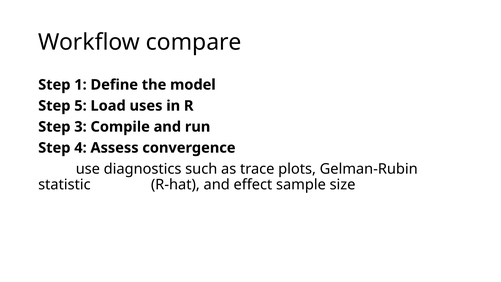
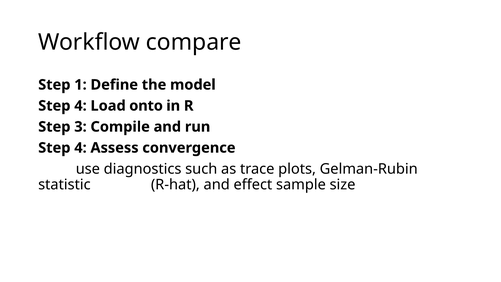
5 at (80, 106): 5 -> 4
uses: uses -> onto
